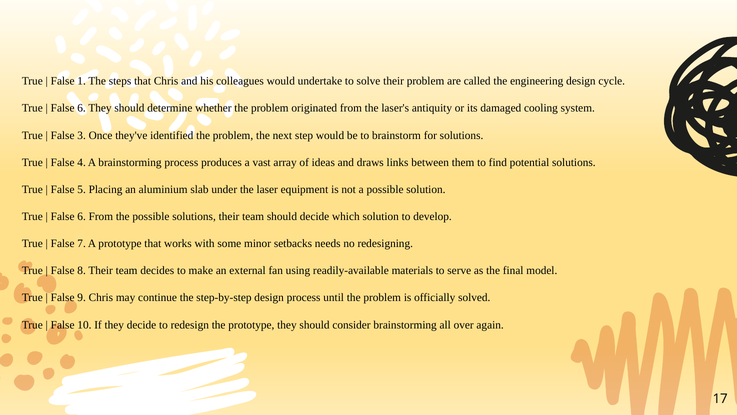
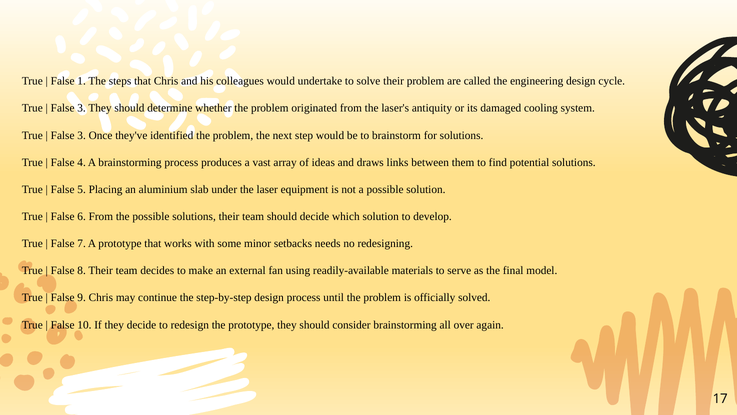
6 at (82, 108): 6 -> 3
